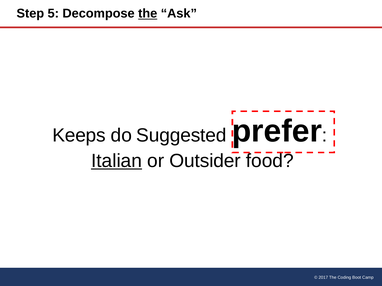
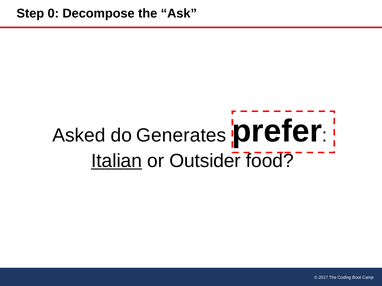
5: 5 -> 0
the at (148, 14) underline: present -> none
Keeps: Keeps -> Asked
Suggested: Suggested -> Generates
